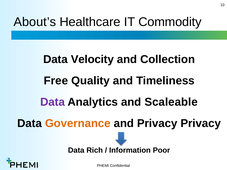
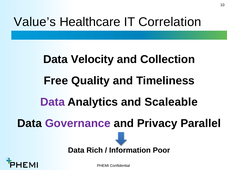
About’s: About’s -> Value’s
Commodity: Commodity -> Correlation
Governance colour: orange -> purple
Privacy Privacy: Privacy -> Parallel
